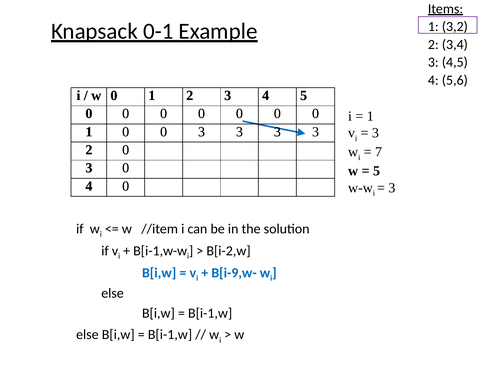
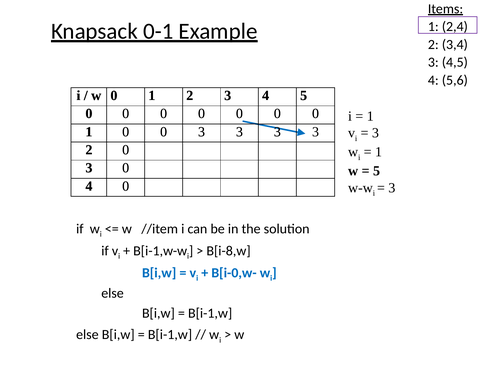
3,2: 3,2 -> 2,4
7 at (379, 152): 7 -> 1
B[i-2,w: B[i-2,w -> B[i-8,w
B[i-9,w-: B[i-9,w- -> B[i-0,w-
